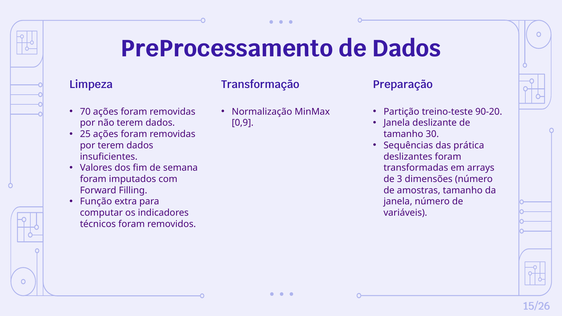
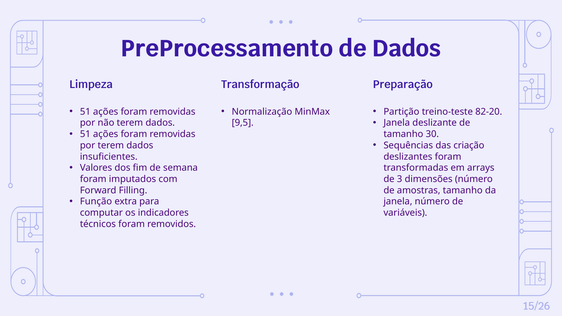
90-20: 90-20 -> 82-20
70 at (85, 112): 70 -> 51
0,9: 0,9 -> 9,5
25 at (85, 134): 25 -> 51
prática: prática -> criação
